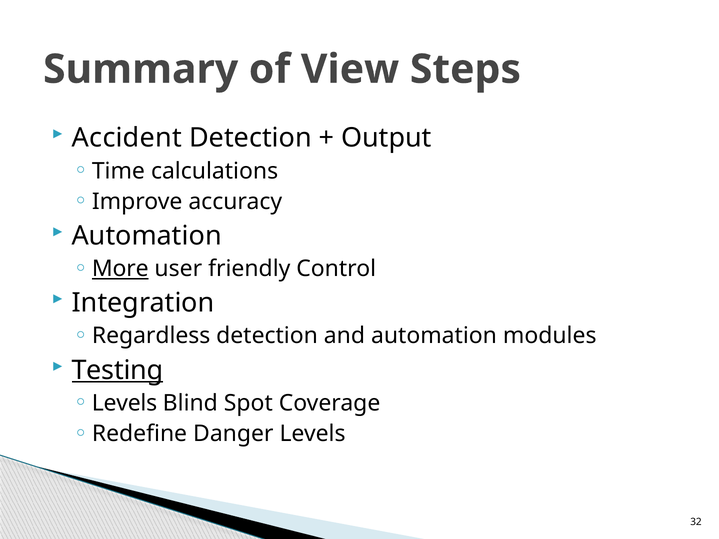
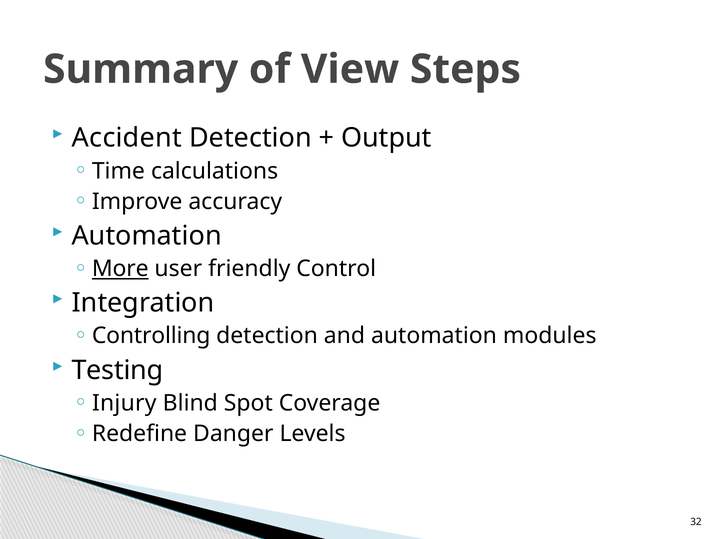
Regardless: Regardless -> Controlling
Testing underline: present -> none
Levels at (124, 403): Levels -> Injury
